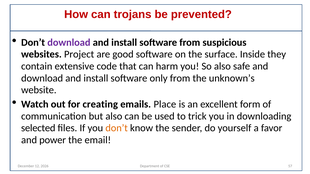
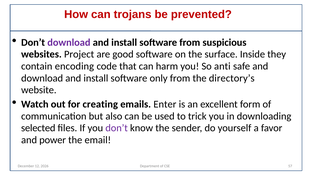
extensive: extensive -> encoding
So also: also -> anti
unknown’s: unknown’s -> directory’s
Place: Place -> Enter
don’t at (117, 128) colour: orange -> purple
